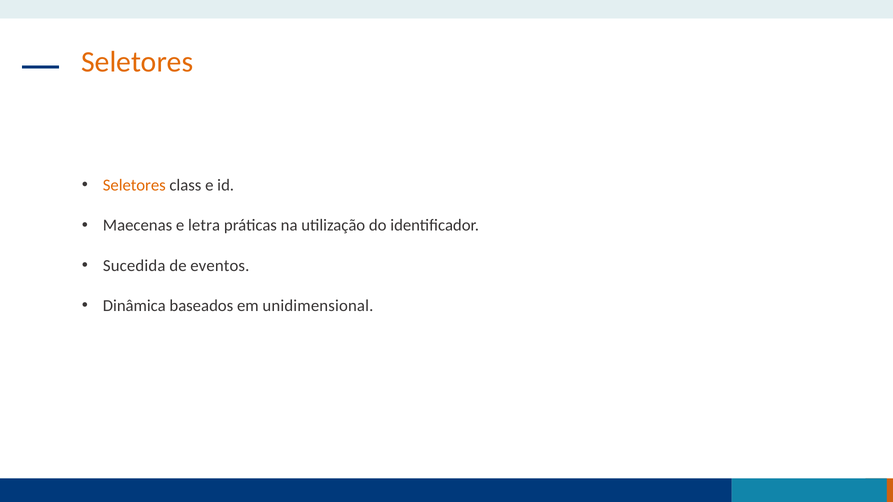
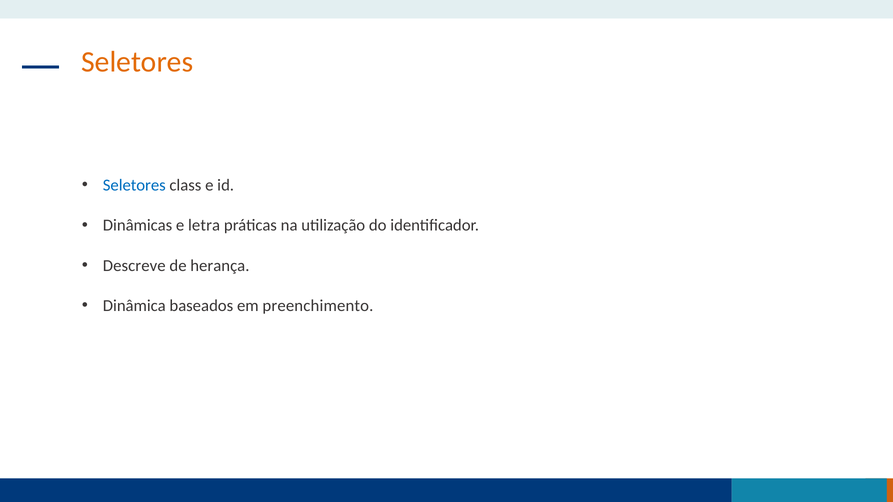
Seletores at (134, 185) colour: orange -> blue
Maecenas: Maecenas -> Dinâmicas
Sucedida: Sucedida -> Descreve
eventos: eventos -> herança
unidimensional: unidimensional -> preenchimento
